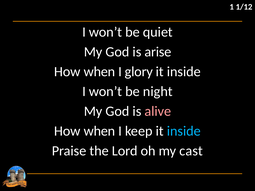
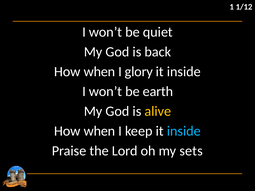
arise: arise -> back
night: night -> earth
alive colour: pink -> yellow
cast: cast -> sets
